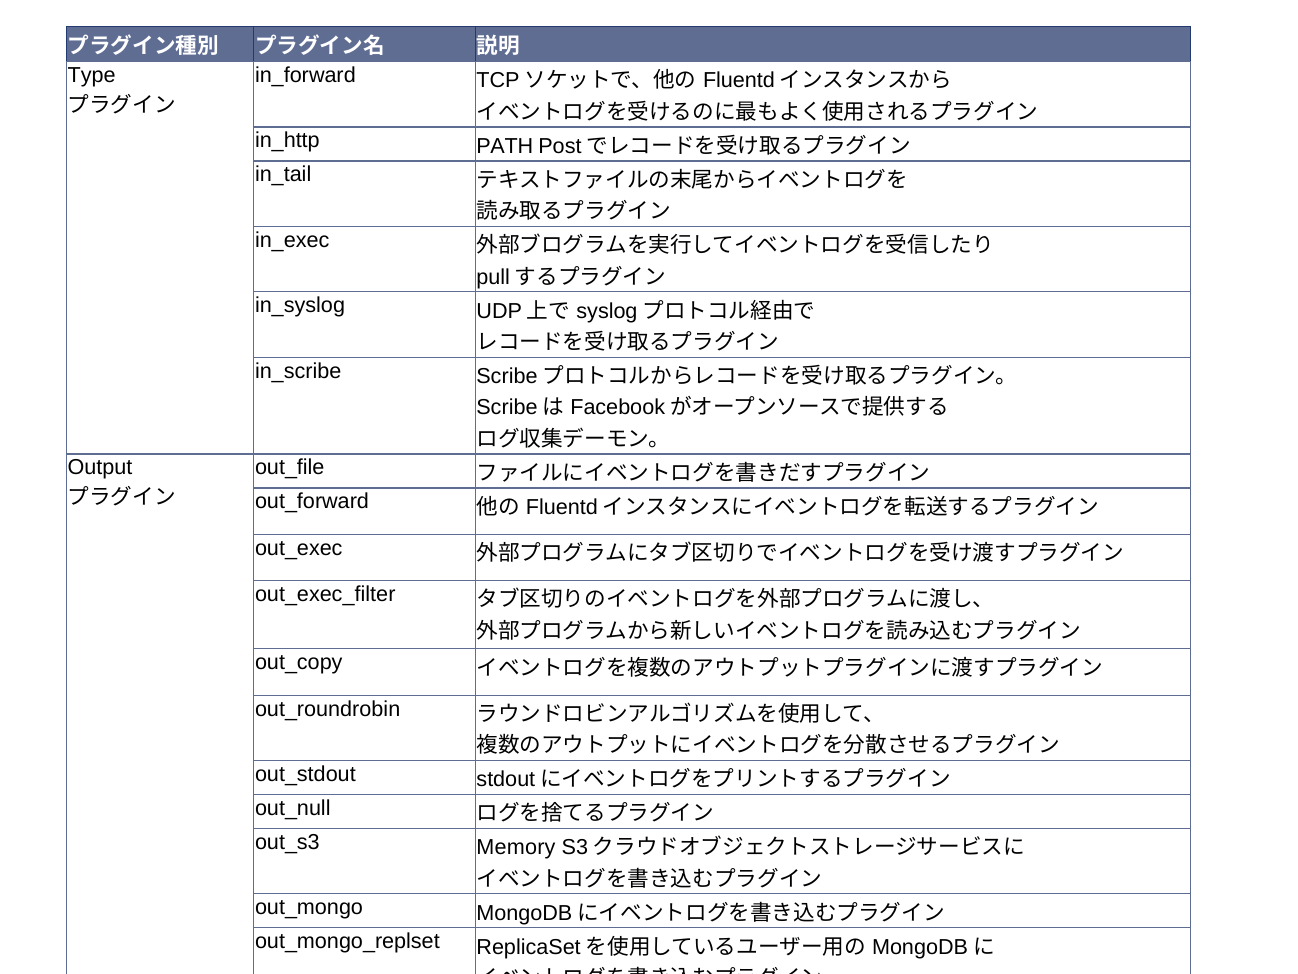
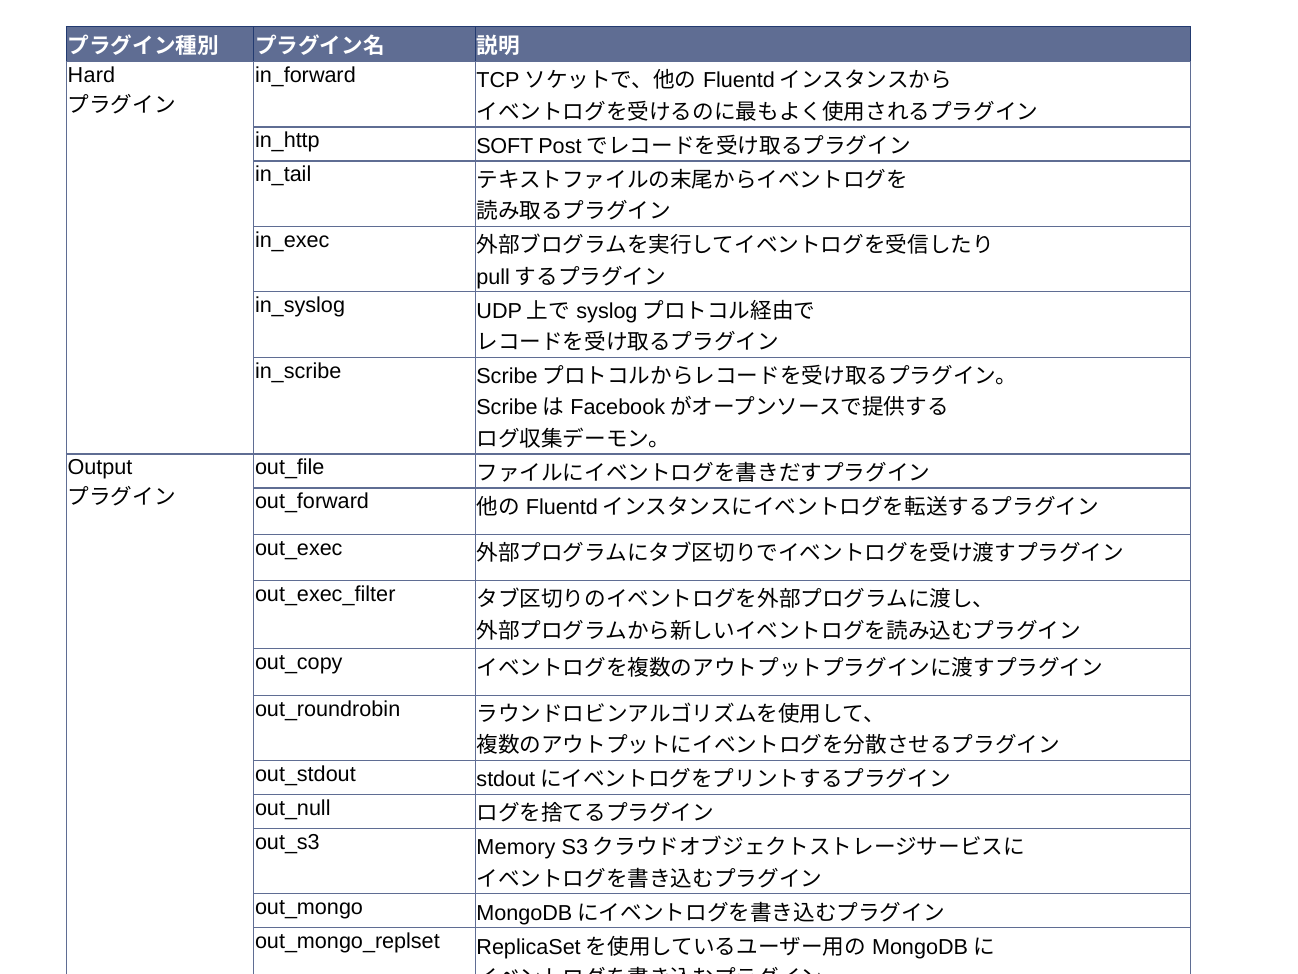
Type: Type -> Hard
PATH: PATH -> SOFT
